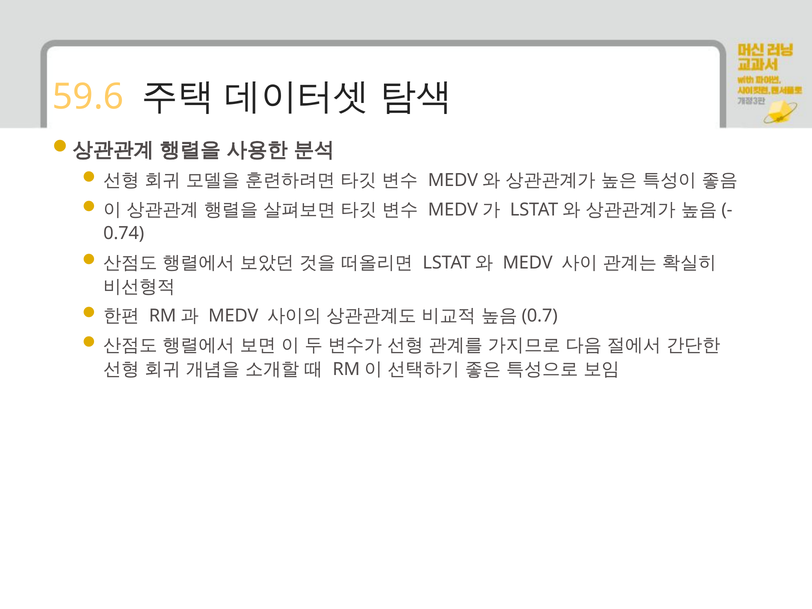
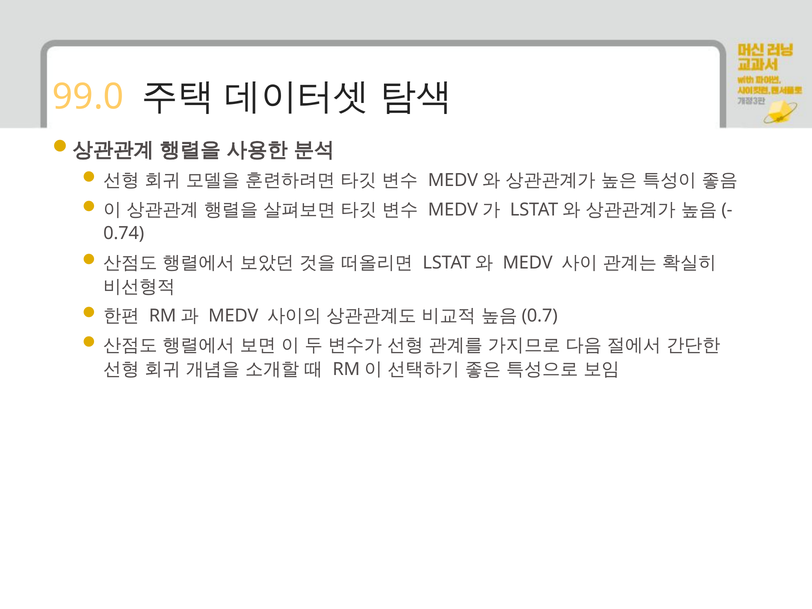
59.6: 59.6 -> 99.0
